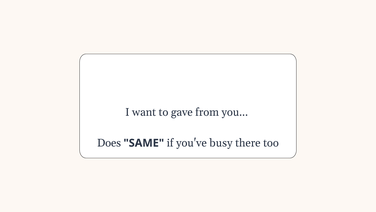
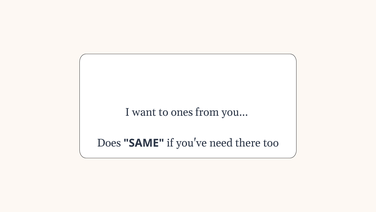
gave: gave -> ones
busy: busy -> need
